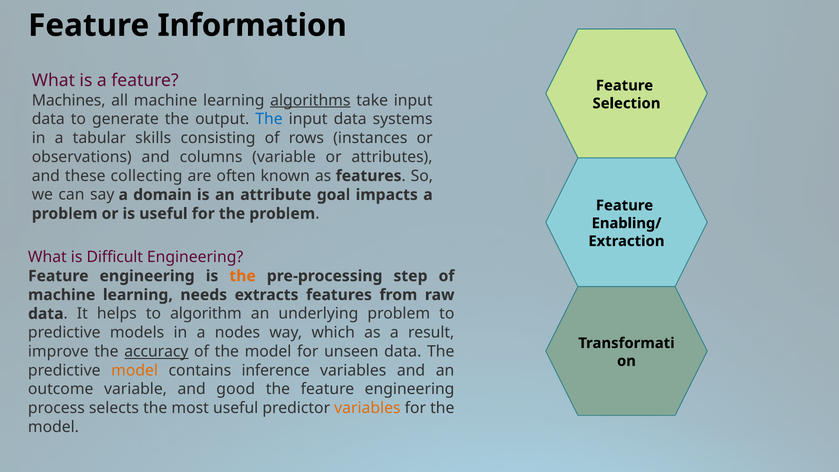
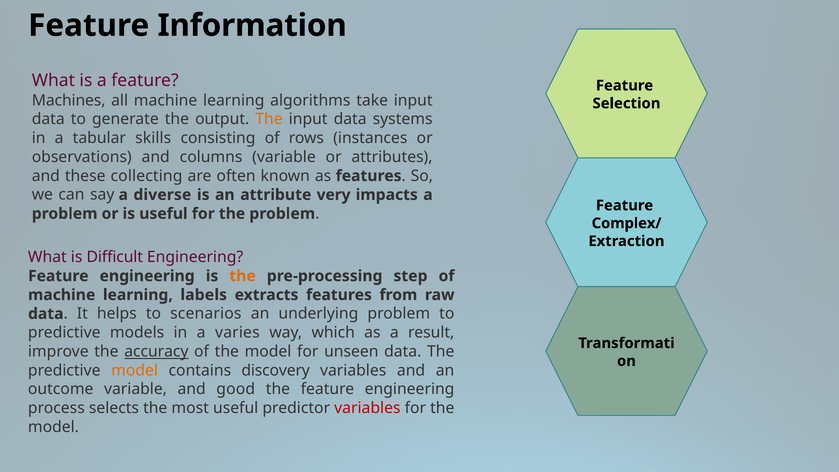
algorithms underline: present -> none
The at (269, 119) colour: blue -> orange
domain: domain -> diverse
goal: goal -> very
Enabling/: Enabling/ -> Complex/
needs: needs -> labels
algorithm: algorithm -> scenarios
nodes: nodes -> varies
inference: inference -> discovery
variables at (367, 408) colour: orange -> red
